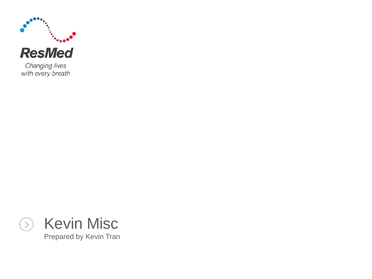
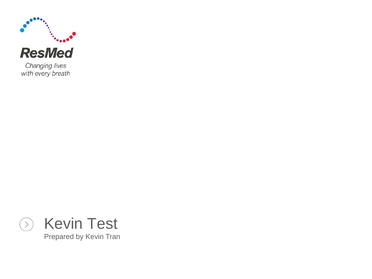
Misc: Misc -> Test
